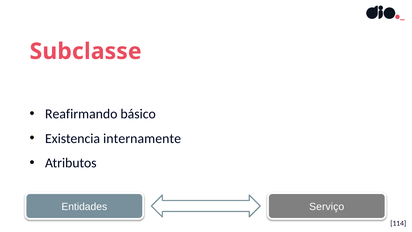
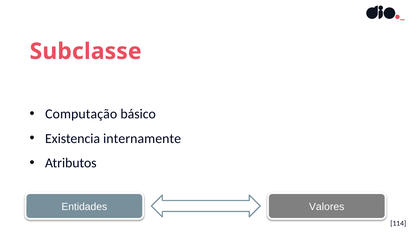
Reafirmando: Reafirmando -> Computação
Serviço: Serviço -> Valores
